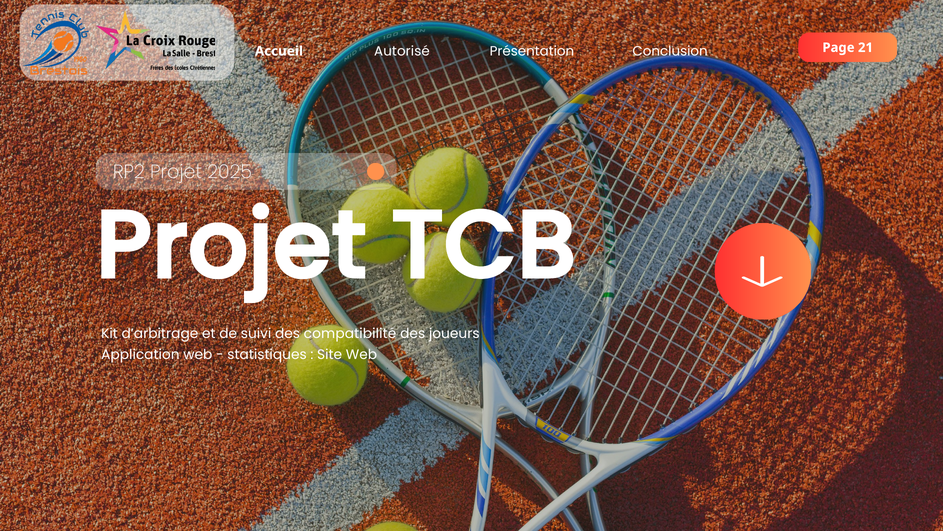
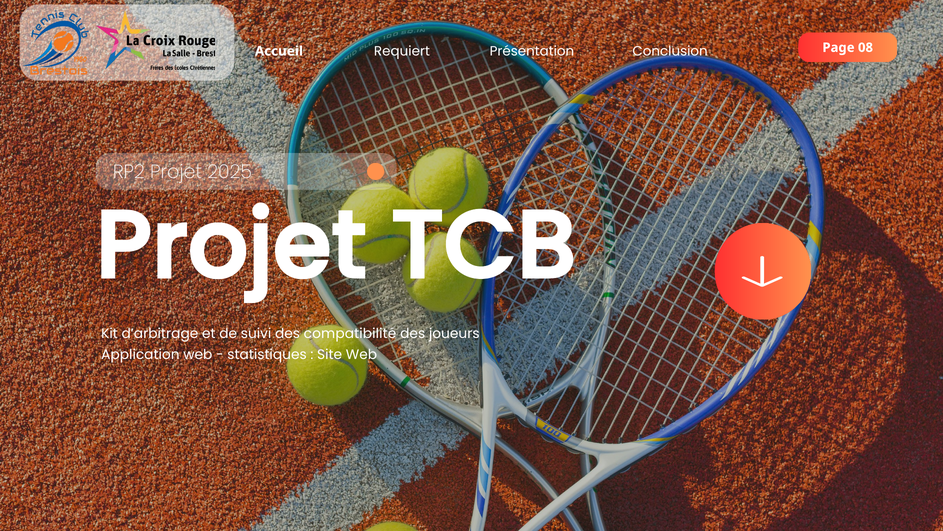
21: 21 -> 08
Autorisé: Autorisé -> Requiert
